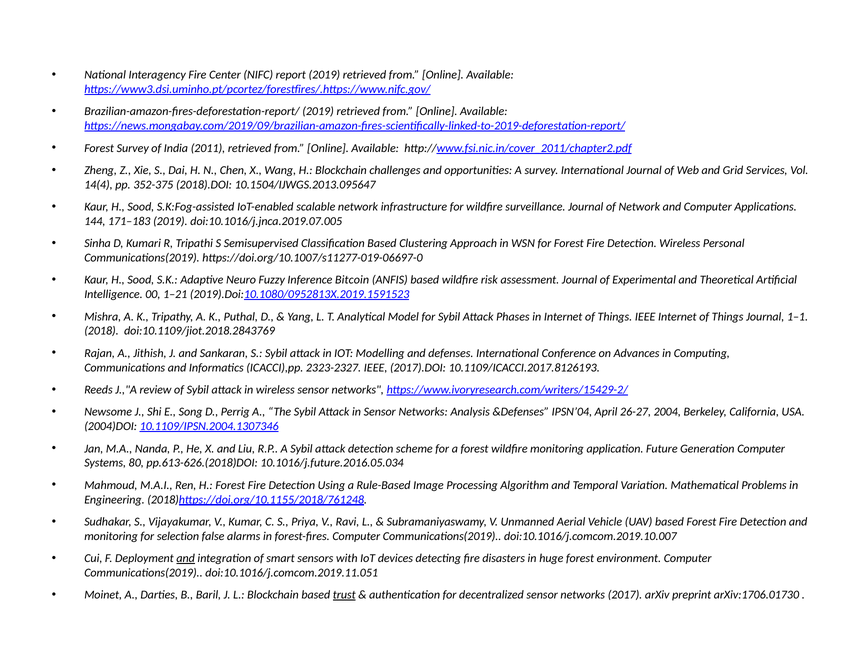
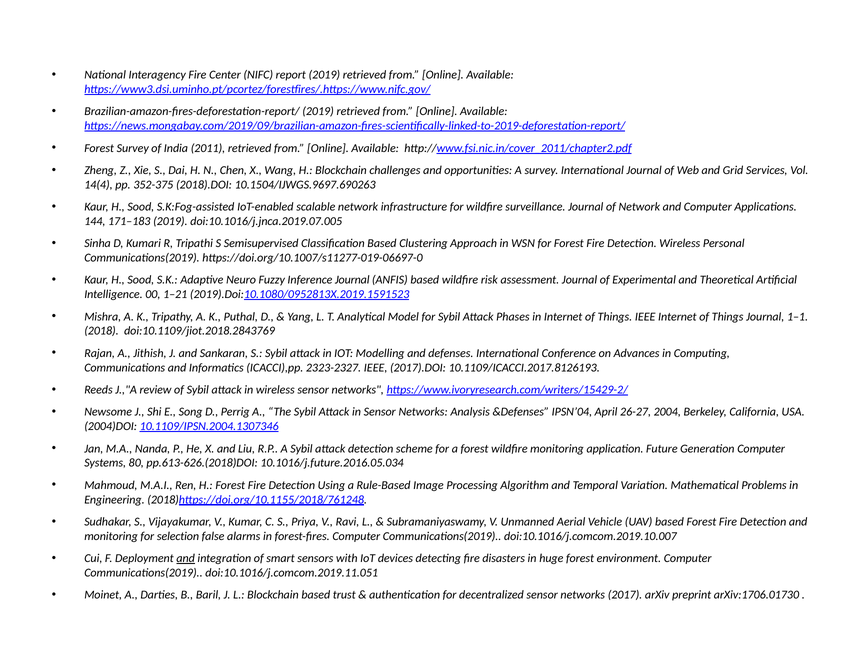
10.1504/IJWGS.2013.095647: 10.1504/IJWGS.2013.095647 -> 10.1504/IJWGS.9697.690263
Inference Bitcoin: Bitcoin -> Journal
trust underline: present -> none
